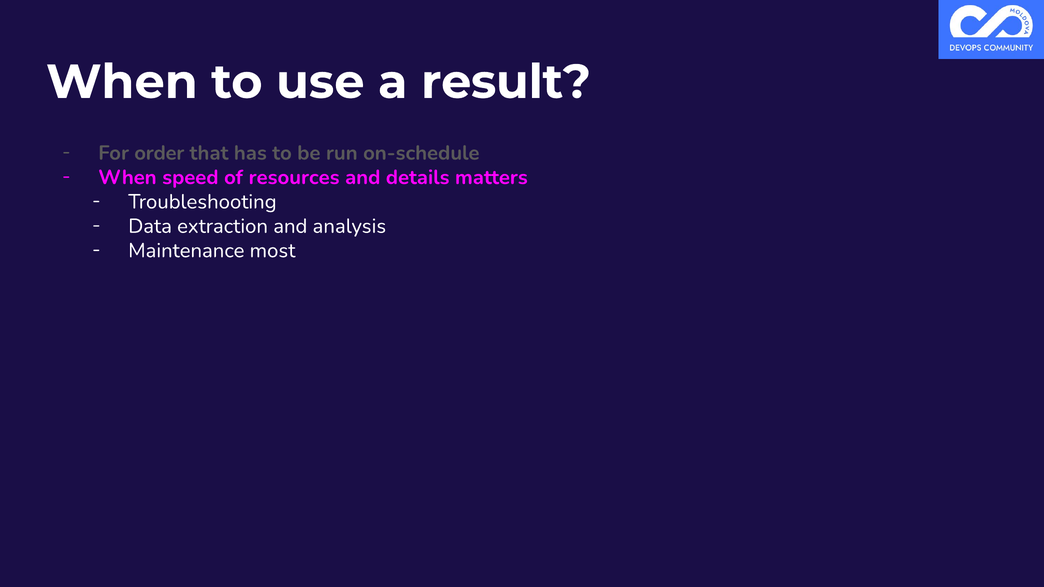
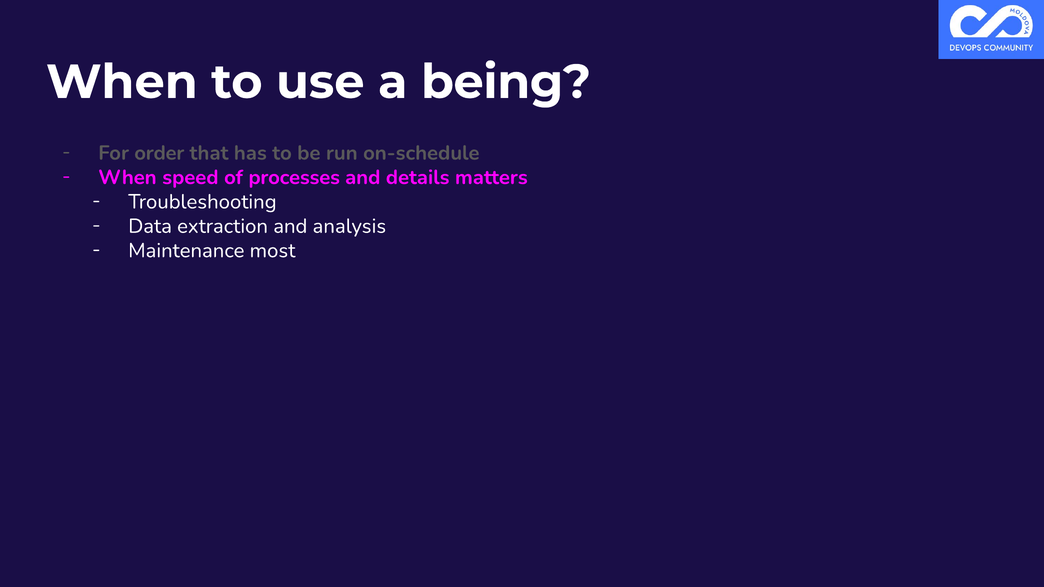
result: result -> being
resources: resources -> processes
